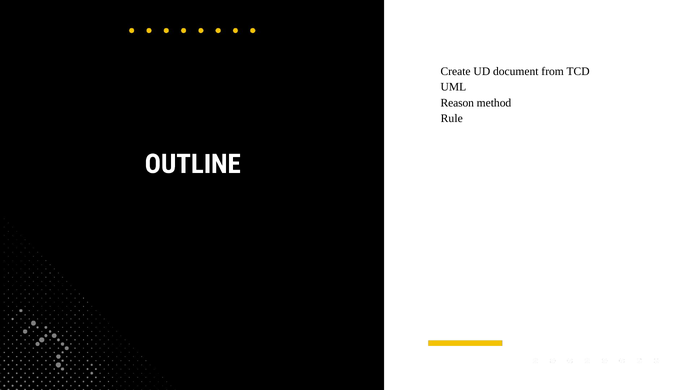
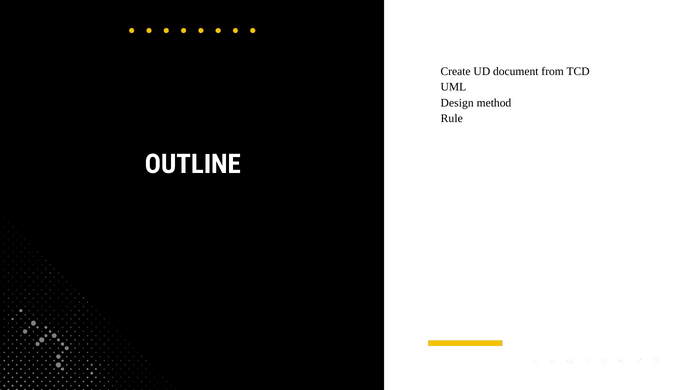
Reason: Reason -> Design
